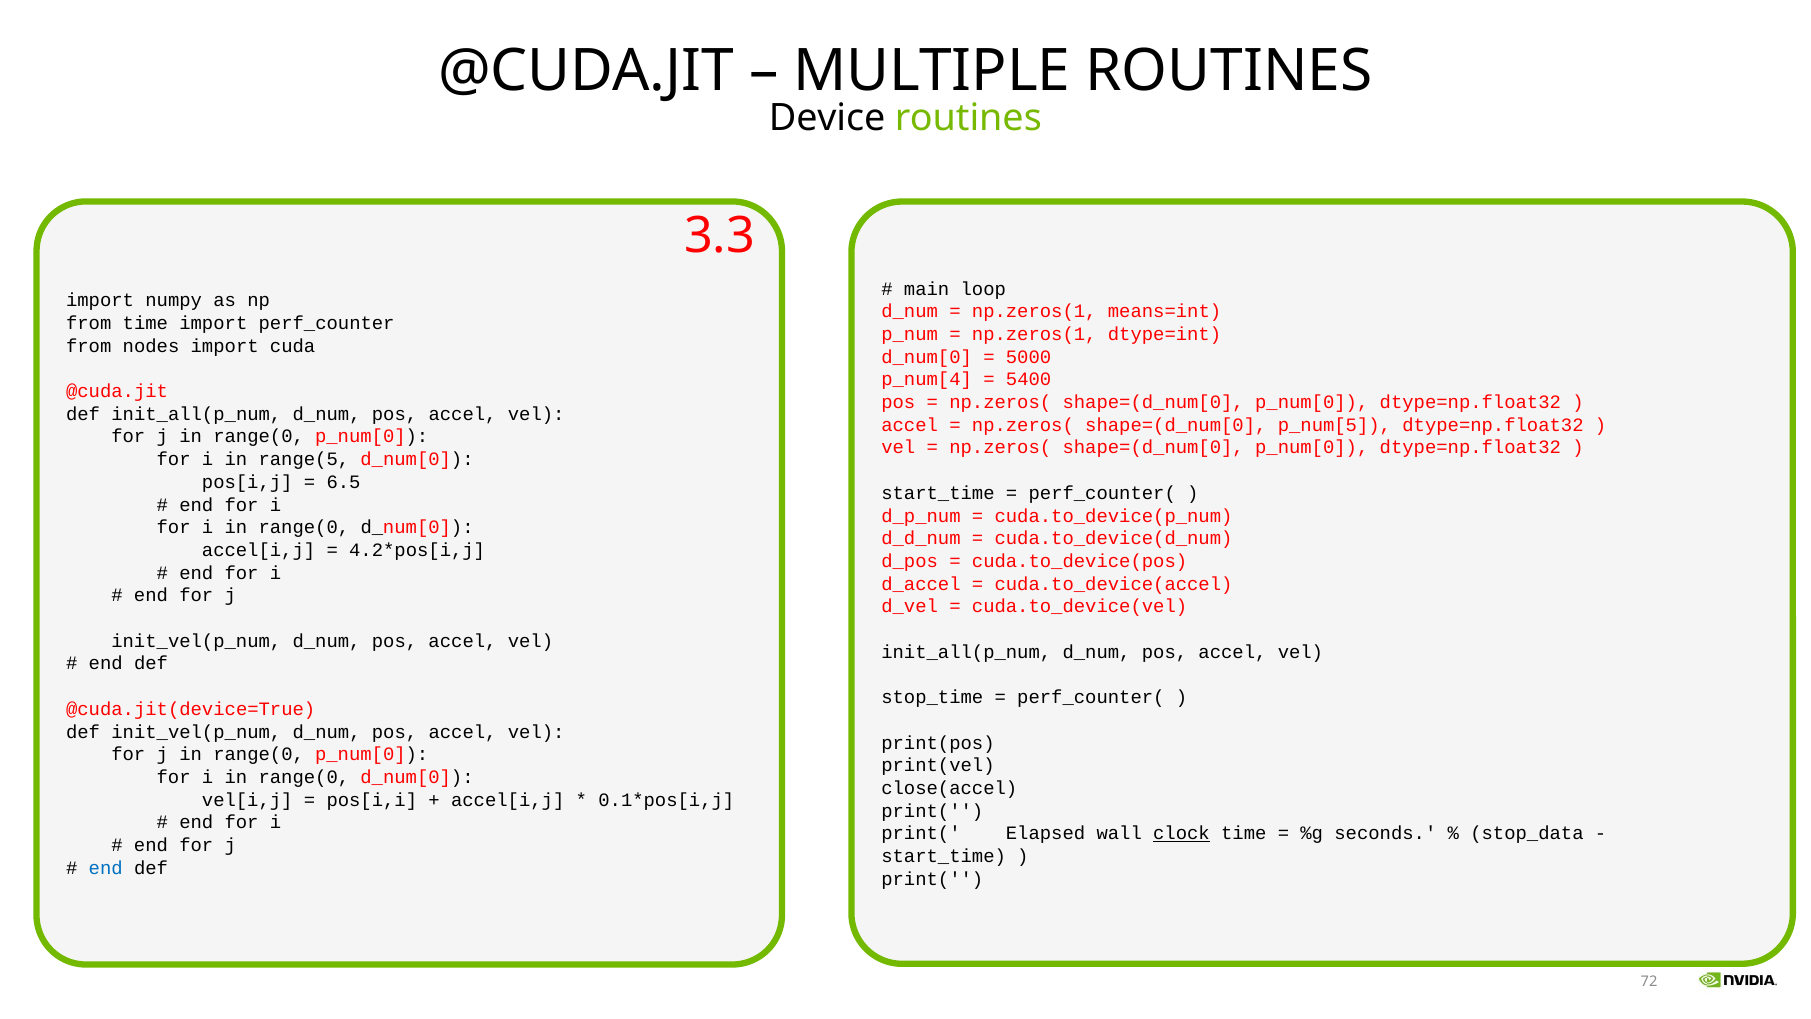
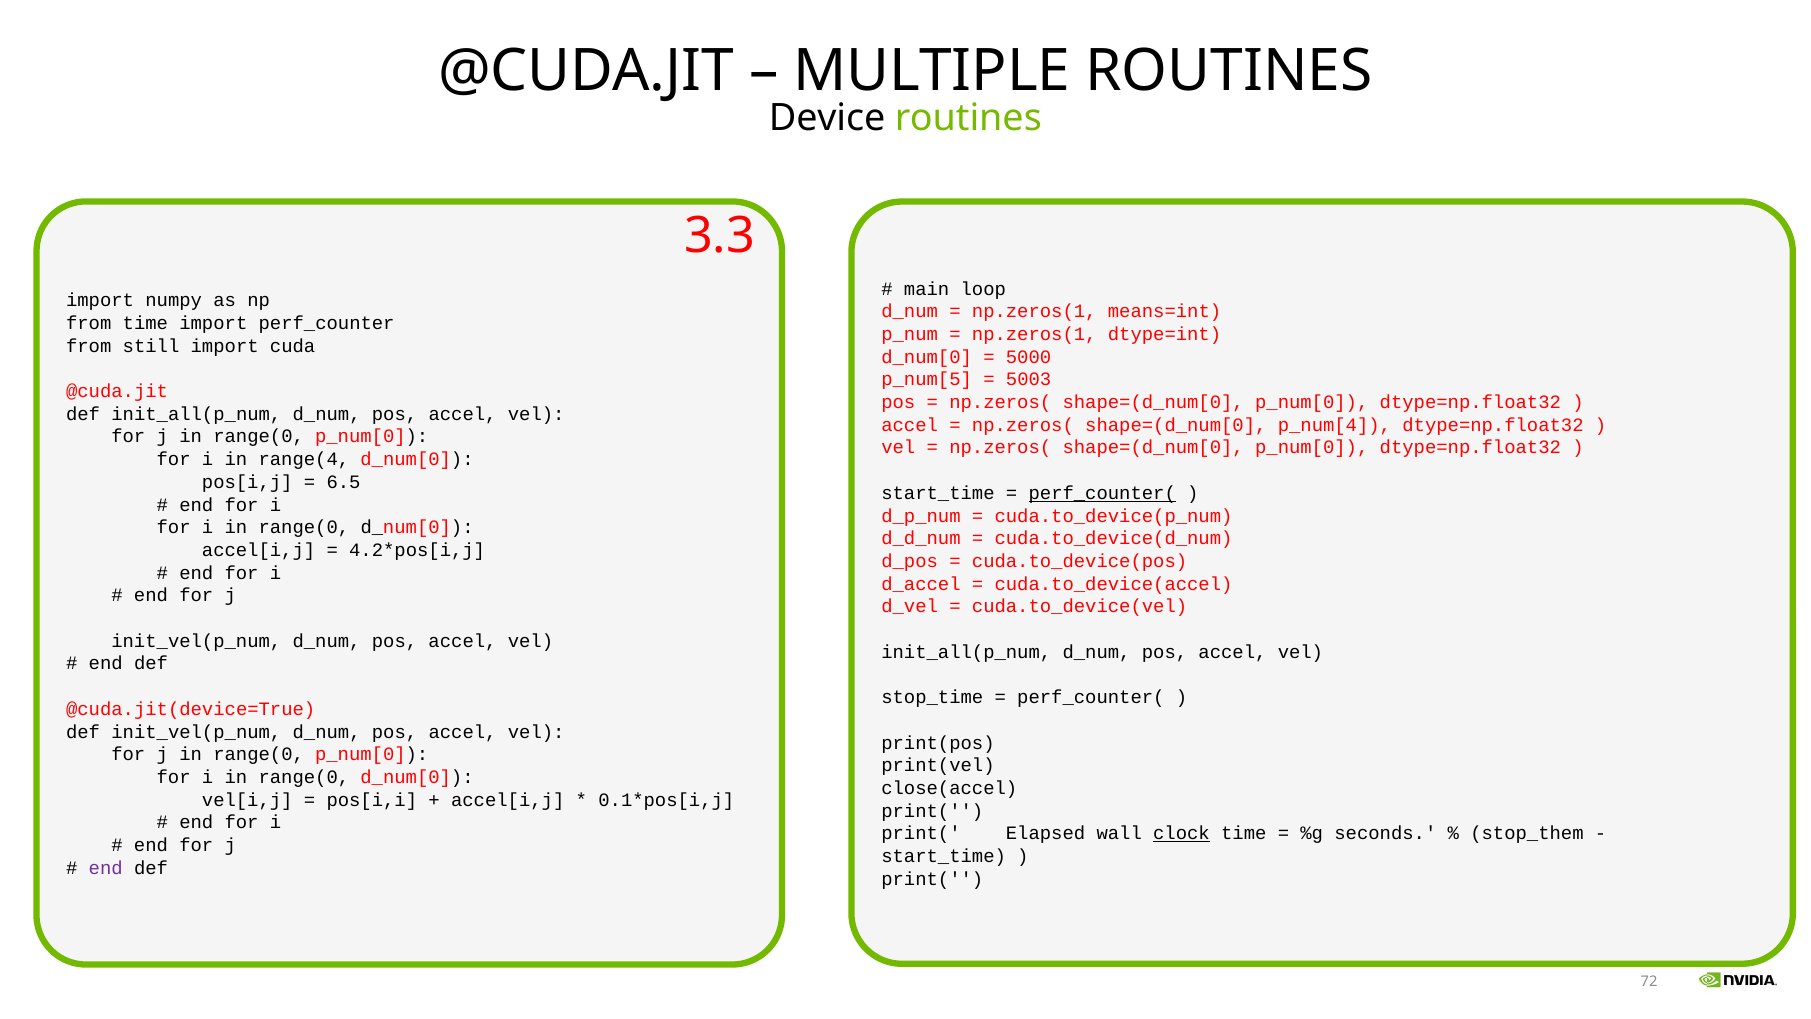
nodes: nodes -> still
p_num[4: p_num[4 -> p_num[5
5400: 5400 -> 5003
p_num[5: p_num[5 -> p_num[4
range(5: range(5 -> range(4
perf_counter( at (1102, 493) underline: none -> present
stop_data: stop_data -> stop_them
end at (106, 868) colour: blue -> purple
